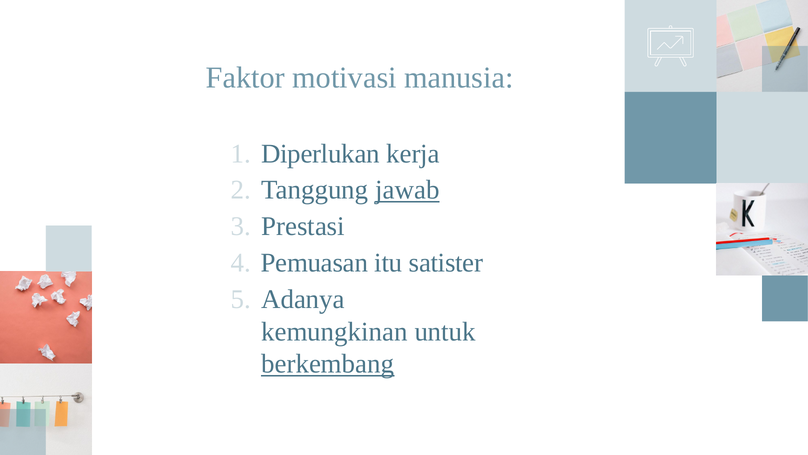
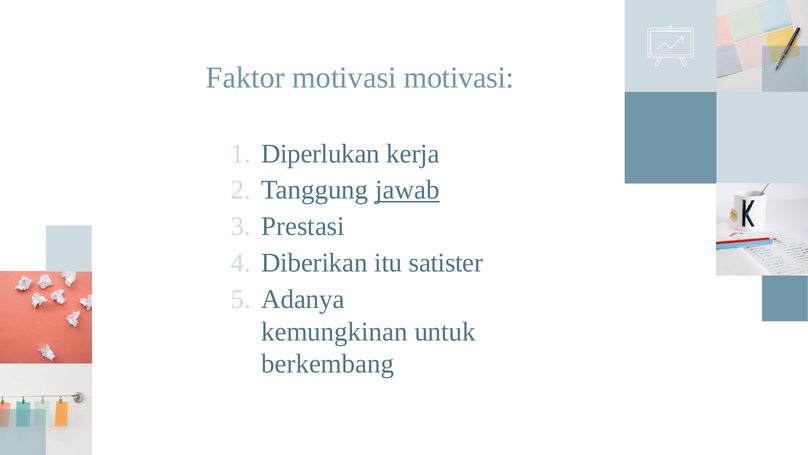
motivasi manusia: manusia -> motivasi
Pemuasan: Pemuasan -> Diberikan
berkembang underline: present -> none
